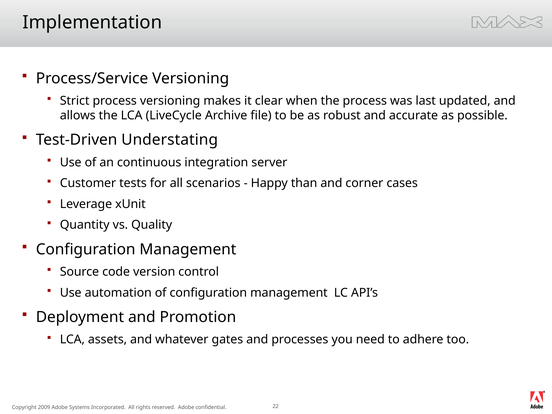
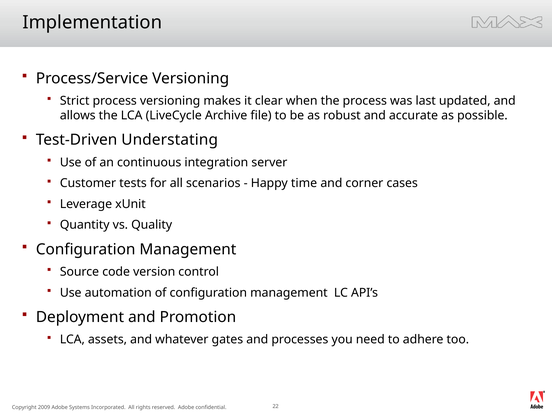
than: than -> time
